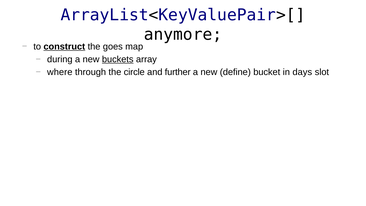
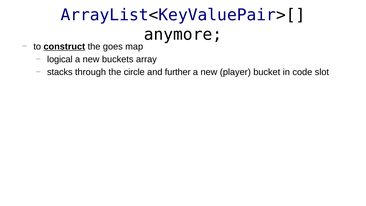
during: during -> logical
buckets underline: present -> none
where: where -> stacks
define: define -> player
days: days -> code
